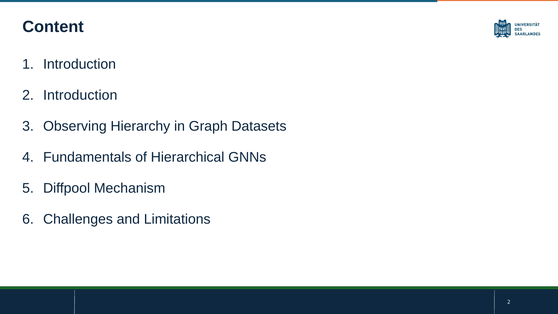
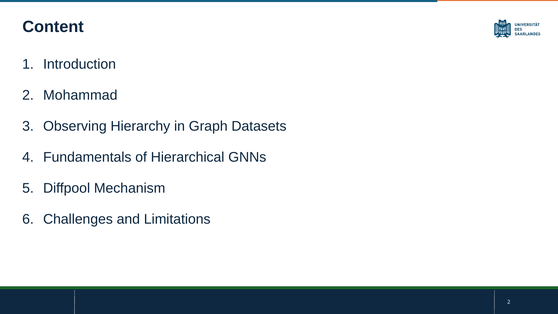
2 Introduction: Introduction -> Mohammad
